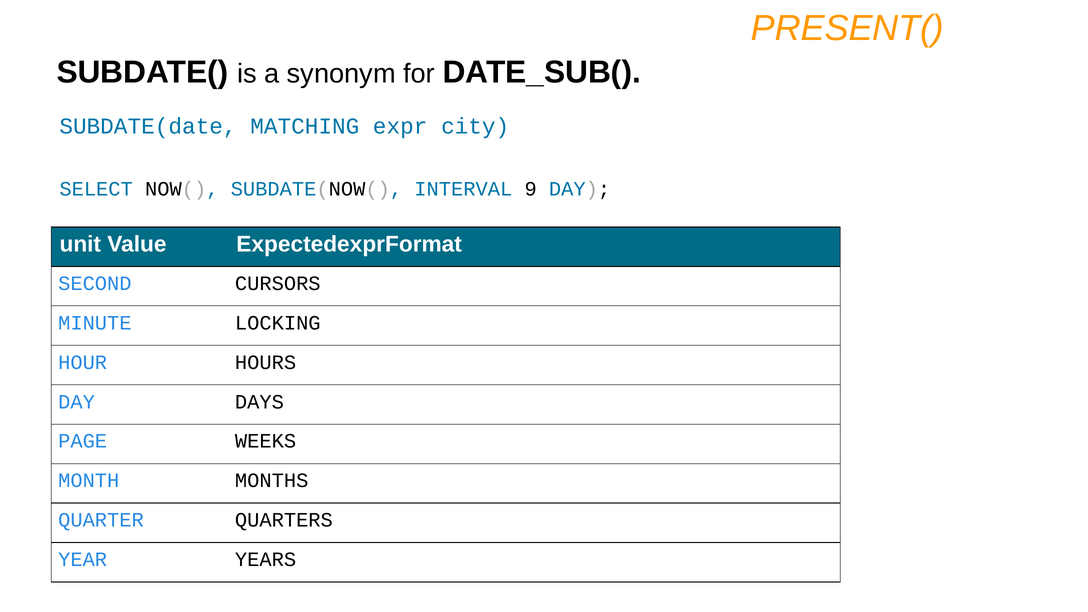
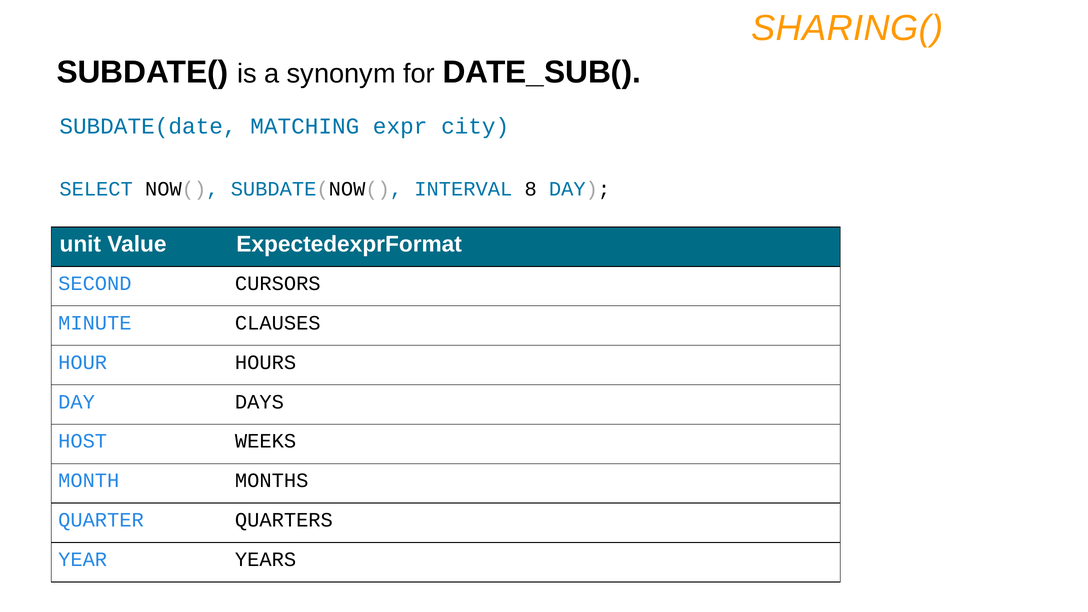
PRESENT(: PRESENT( -> SHARING(
9: 9 -> 8
LOCKING: LOCKING -> CLAUSES
PAGE: PAGE -> HOST
